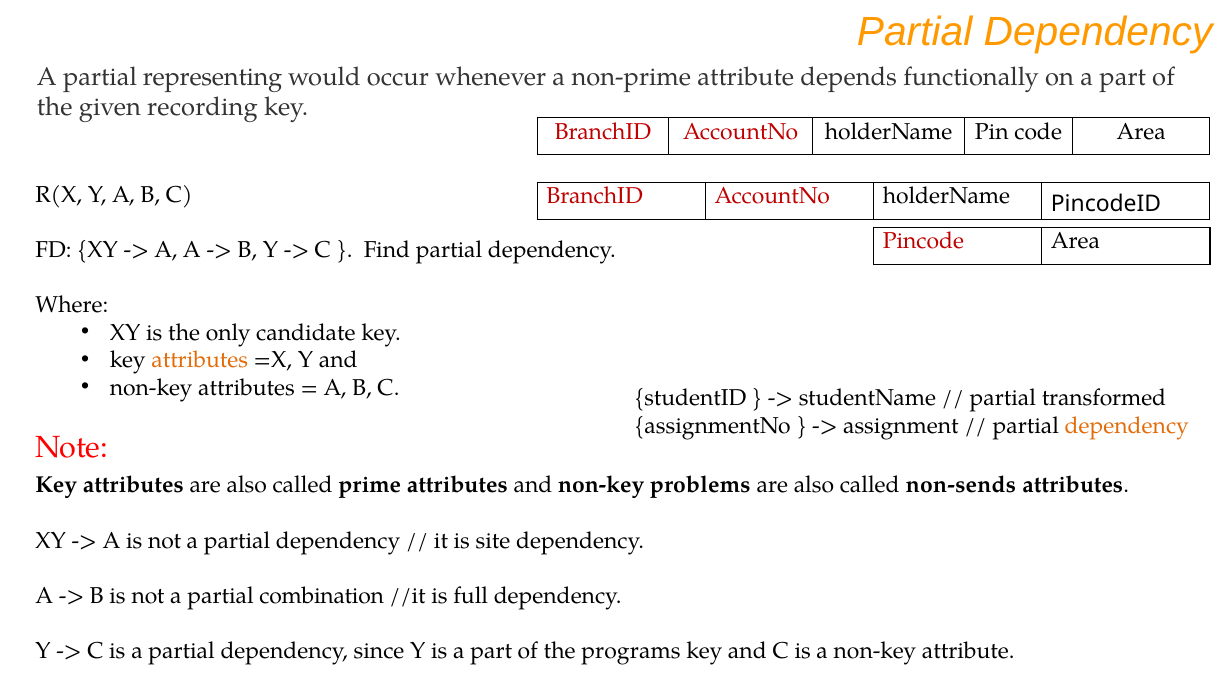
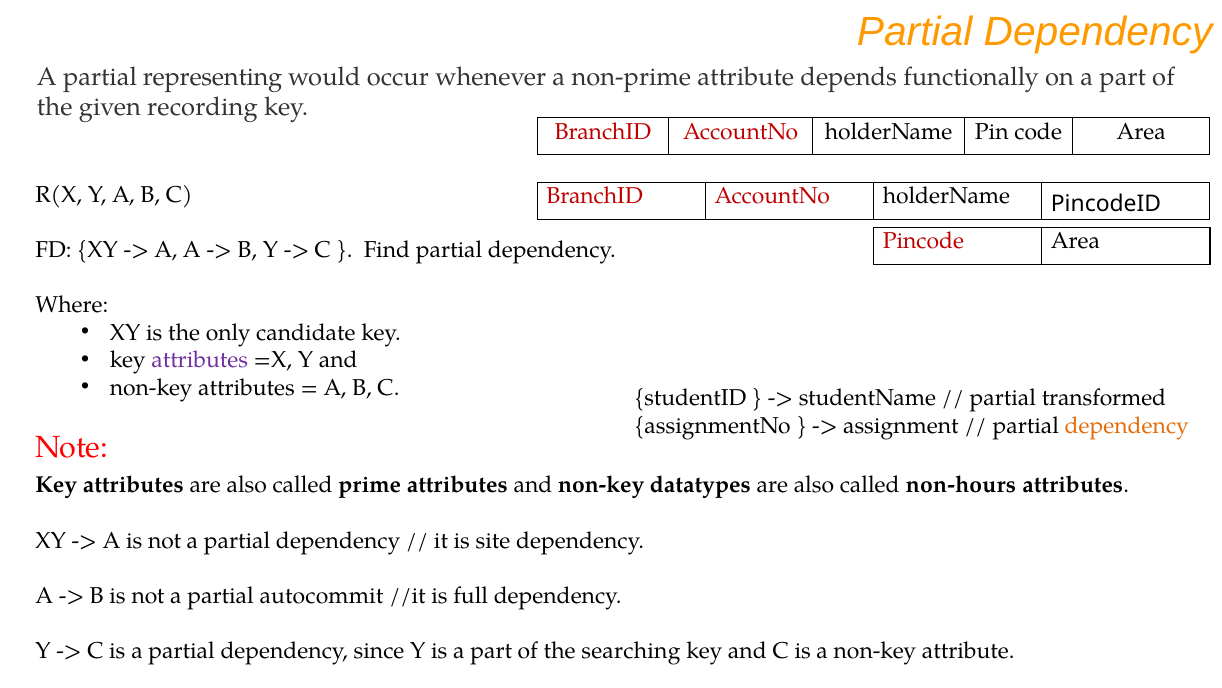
attributes at (200, 360) colour: orange -> purple
problems: problems -> datatypes
non-sends: non-sends -> non-hours
combination: combination -> autocommit
programs: programs -> searching
